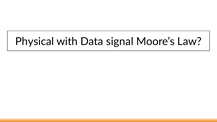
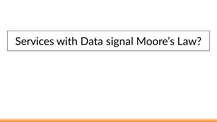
Physical: Physical -> Services
